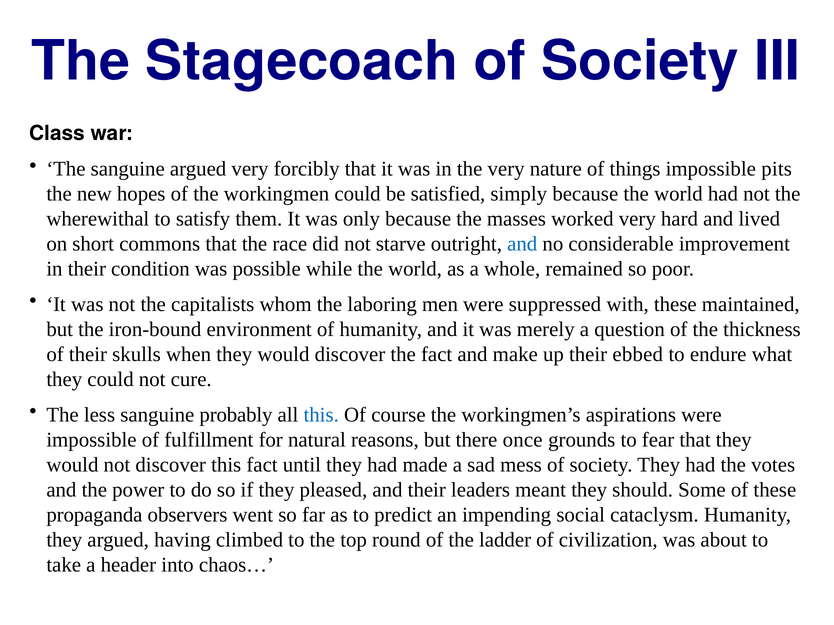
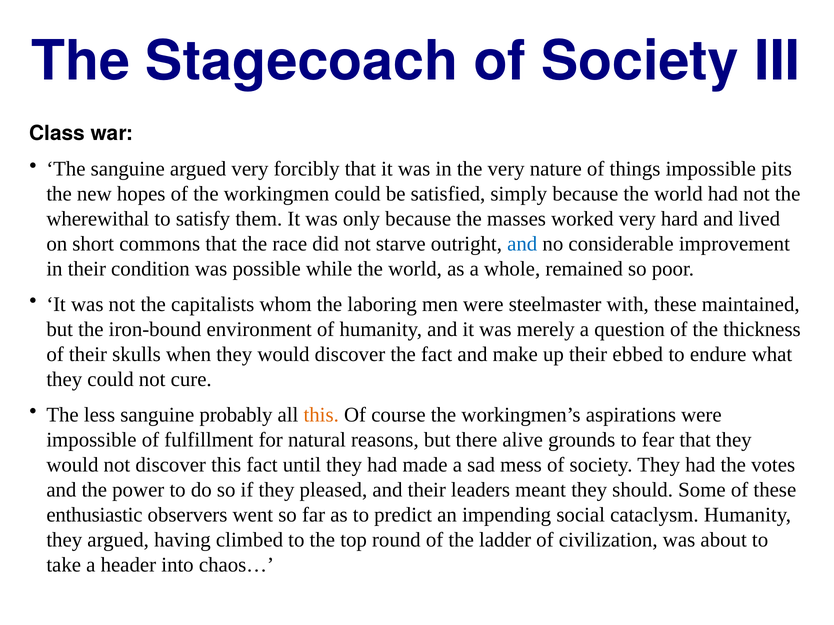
suppressed: suppressed -> steelmaster
this at (321, 415) colour: blue -> orange
once: once -> alive
propaganda: propaganda -> enthusiastic
